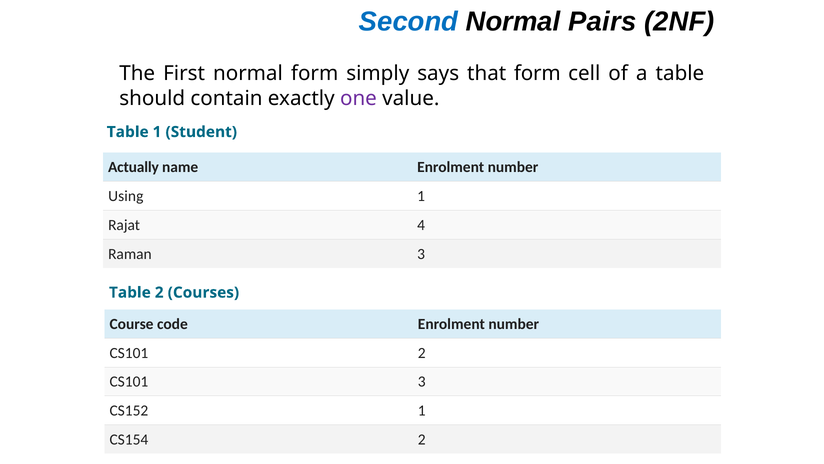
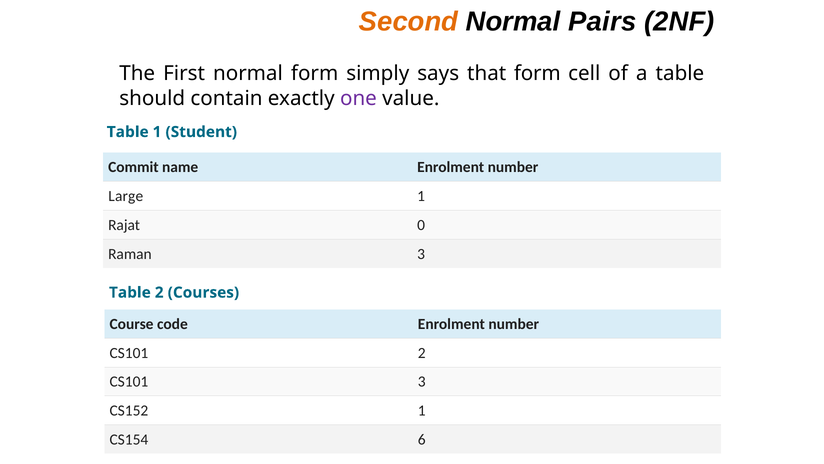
Second colour: blue -> orange
Actually: Actually -> Commit
Using: Using -> Large
4: 4 -> 0
CS154 2: 2 -> 6
